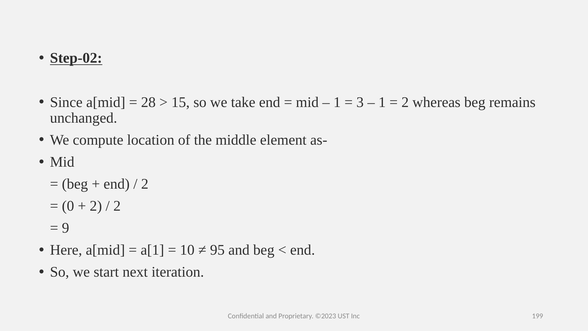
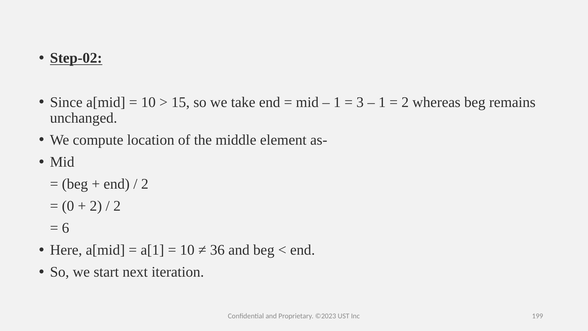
28 at (148, 102): 28 -> 10
9: 9 -> 6
95: 95 -> 36
